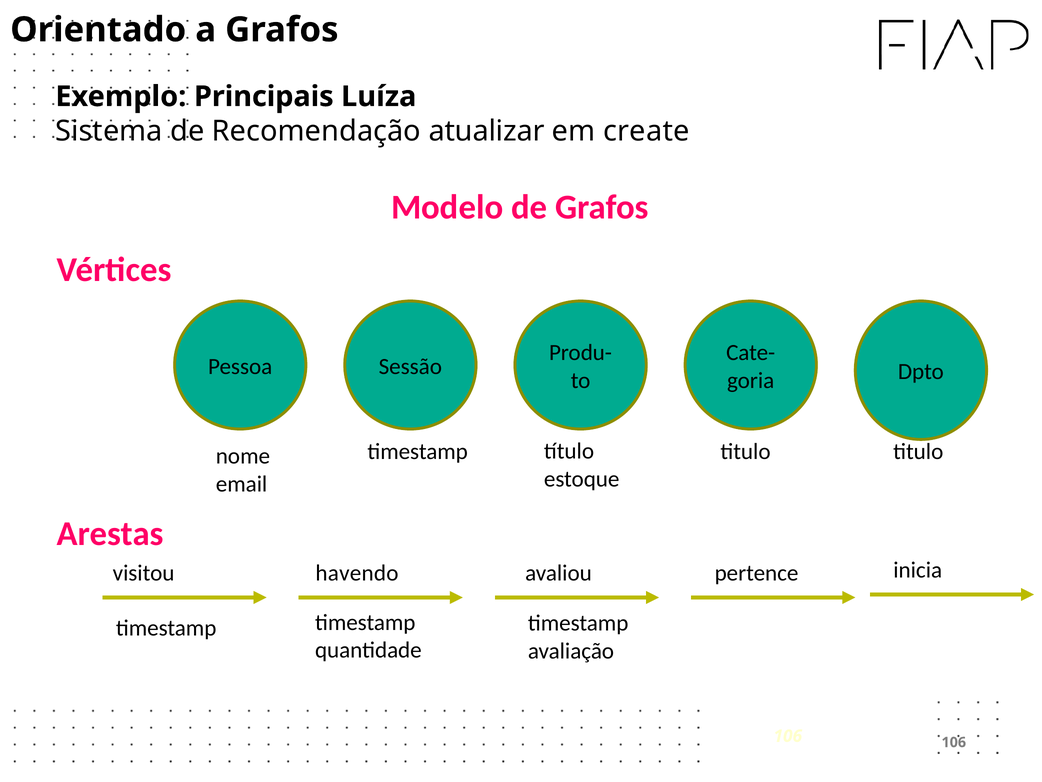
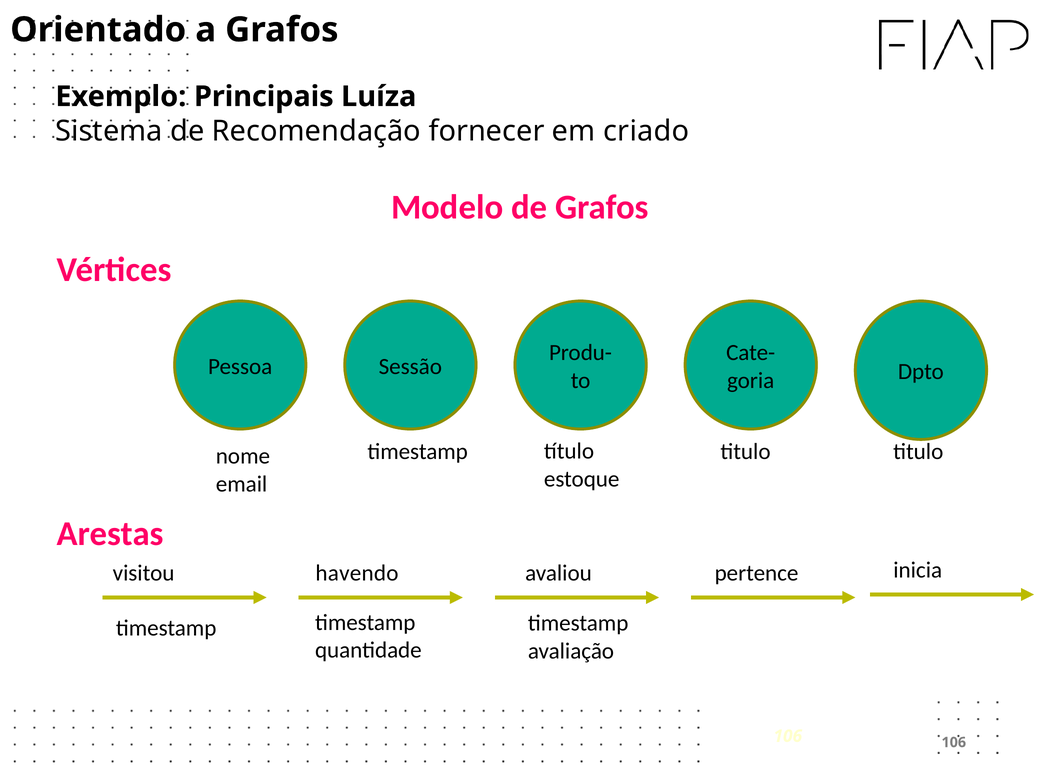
atualizar: atualizar -> fornecer
create: create -> criado
